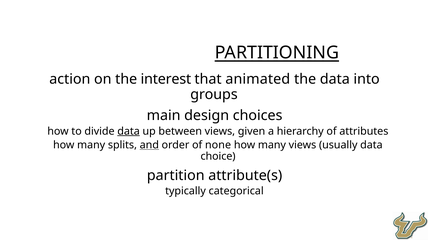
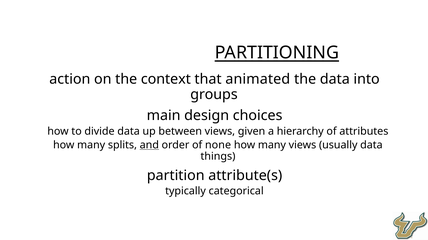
interest: interest -> context
data at (129, 132) underline: present -> none
choice: choice -> things
